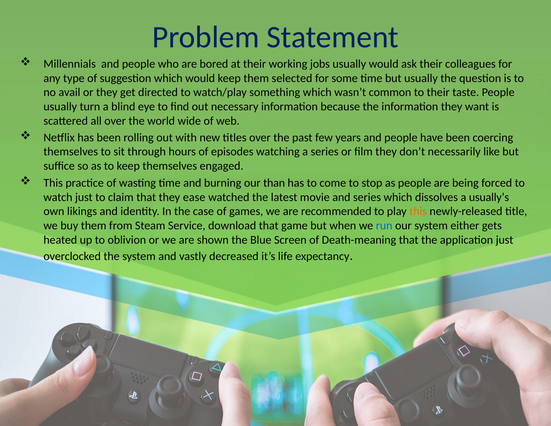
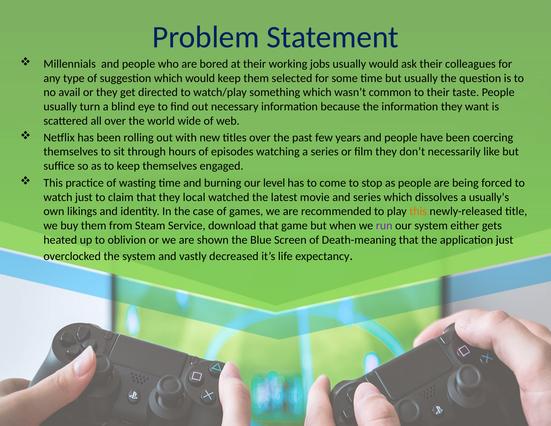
than: than -> level
ease: ease -> local
run colour: blue -> purple
